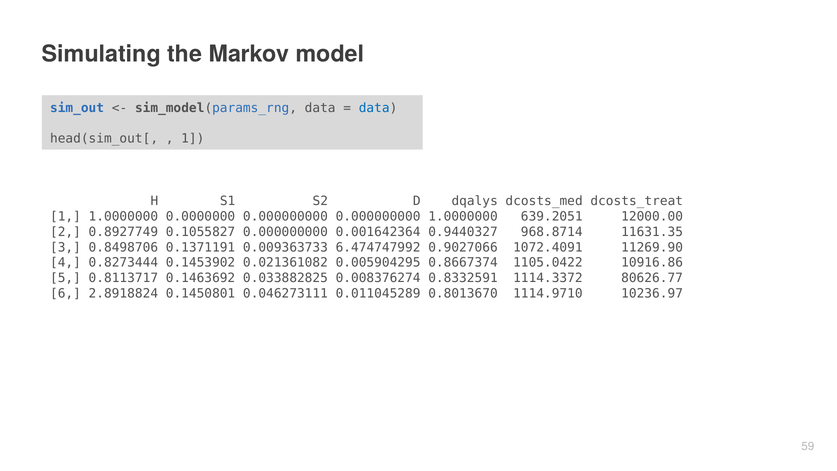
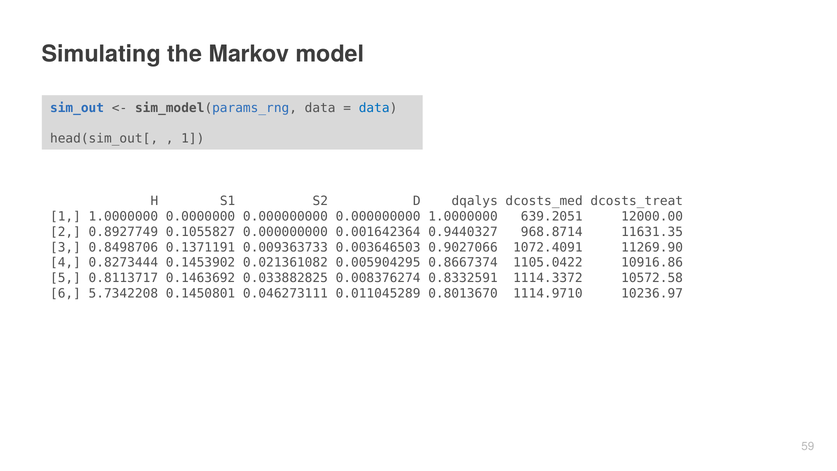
6.474747992: 6.474747992 -> 0.003646503
80626.77: 80626.77 -> 10572.58
2.8918824: 2.8918824 -> 5.7342208
